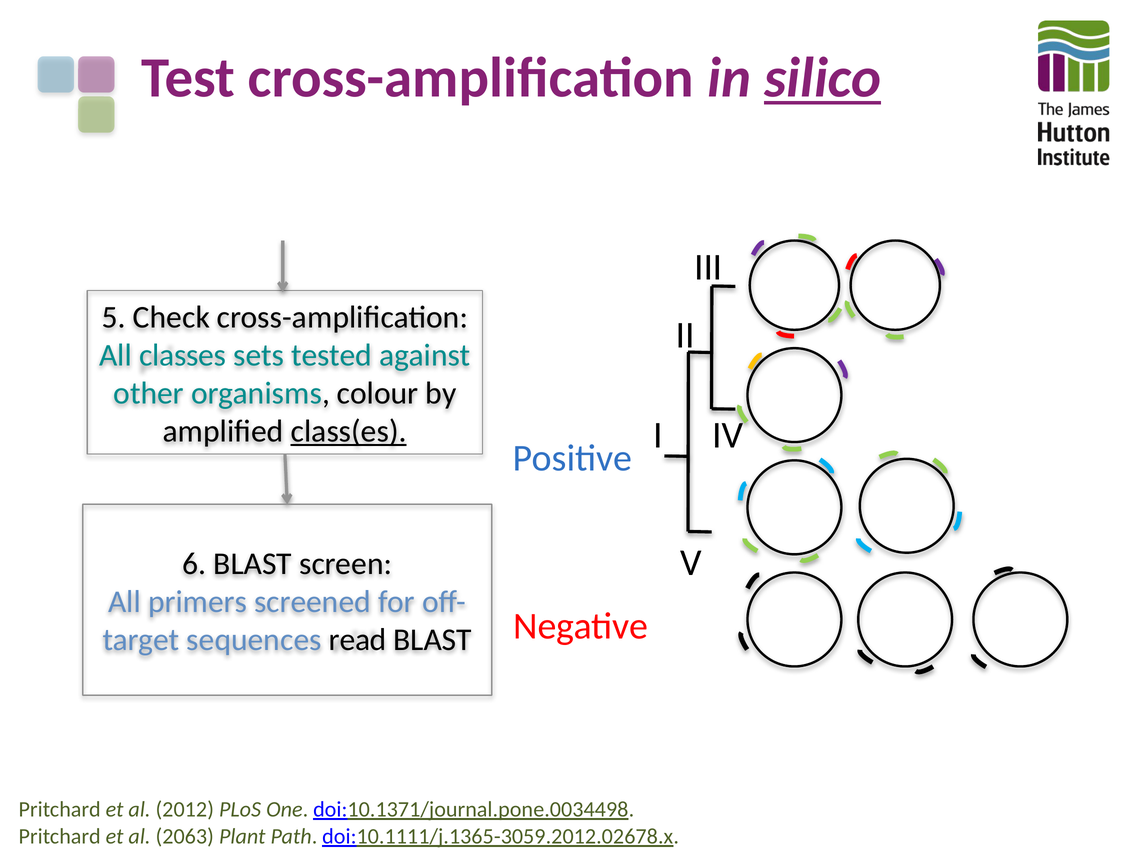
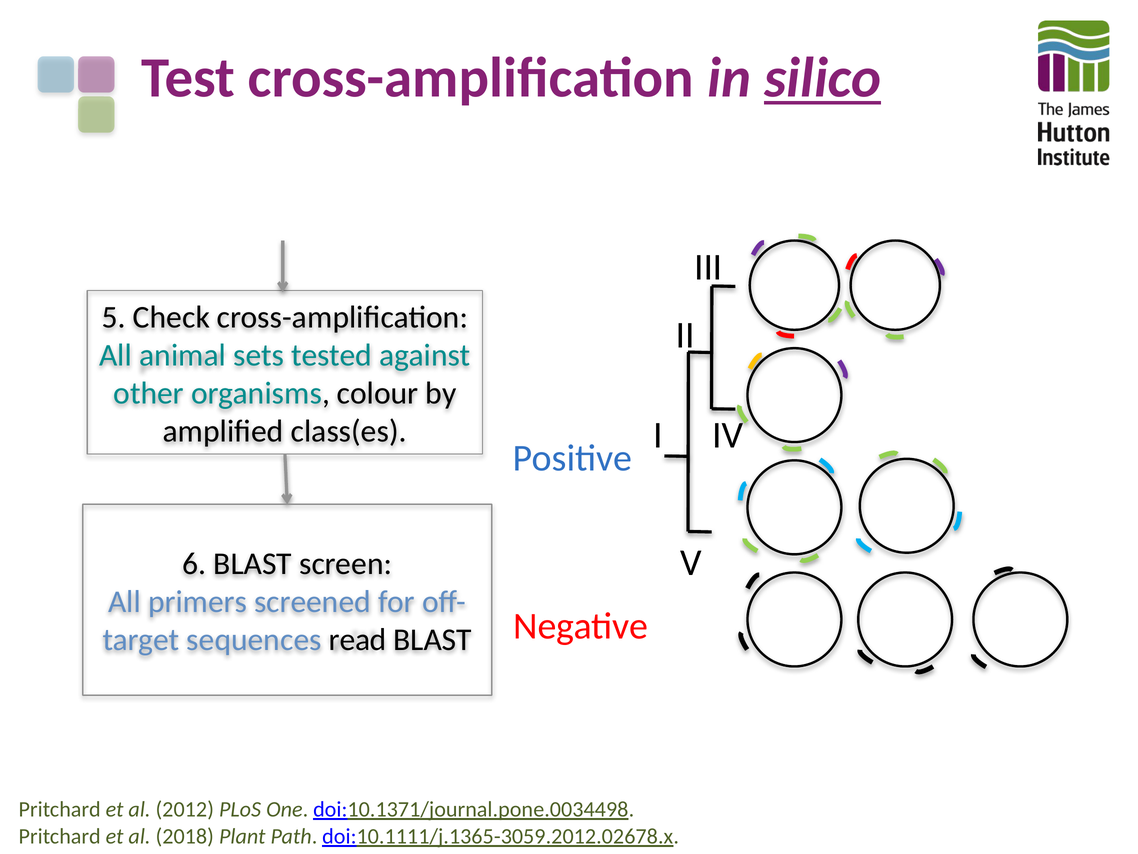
classes: classes -> animal
class(es underline: present -> none
2063: 2063 -> 2018
